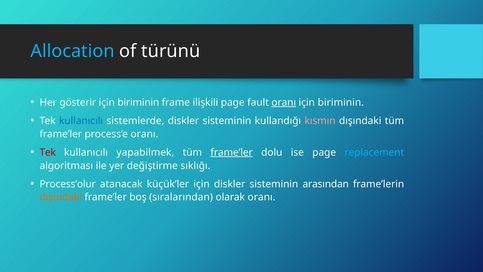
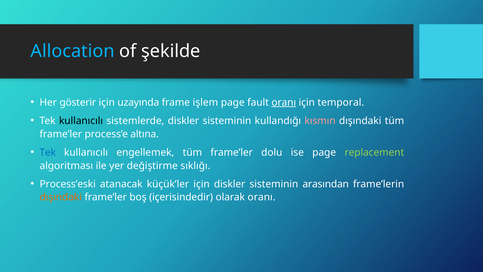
türünü: türünü -> şekilde
biriminin at (138, 102): biriminin -> uzayında
ilişkili: ilişkili -> işlem
biriminin at (341, 102): biriminin -> temporal
kullanıcılı at (81, 121) colour: blue -> black
process’e oranı: oranı -> altına
Tek at (48, 152) colour: red -> blue
yapabilmek: yapabilmek -> engellemek
frame’ler at (232, 152) underline: present -> none
replacement colour: light blue -> light green
Process’olur: Process’olur -> Process’eski
sıralarından: sıralarından -> içerisindedir
